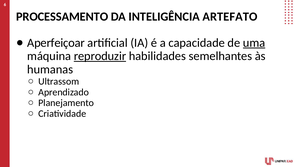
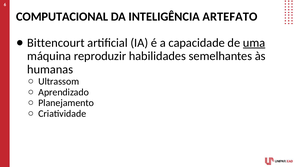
PROCESSAMENTO: PROCESSAMENTO -> COMPUTACIONAL
Aperfeiçoar: Aperfeiçoar -> Bittencourt
reproduzir underline: present -> none
